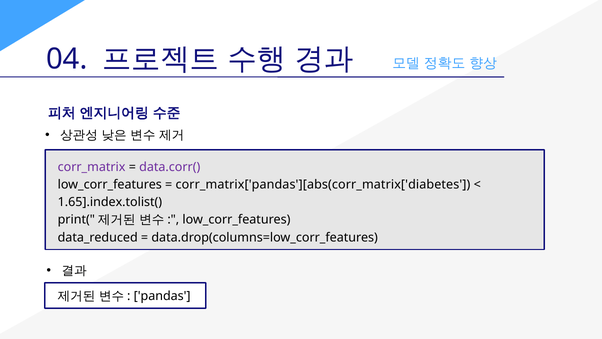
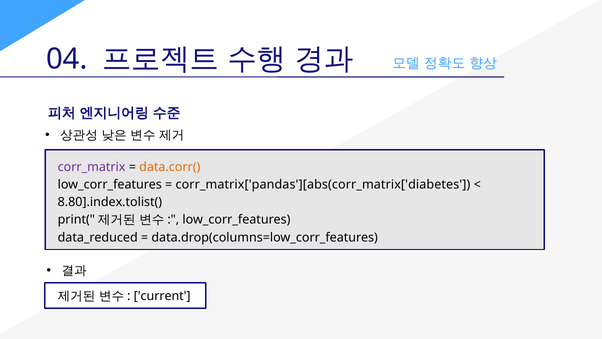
data.corr( colour: purple -> orange
1.65].index.tolist(: 1.65].index.tolist( -> 8.80].index.tolist(
pandas: pandas -> current
